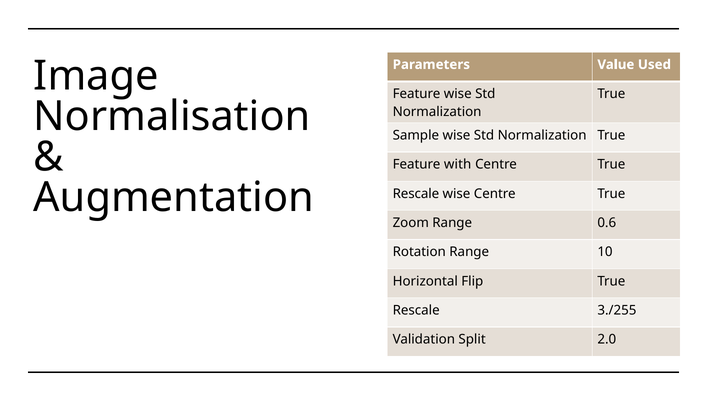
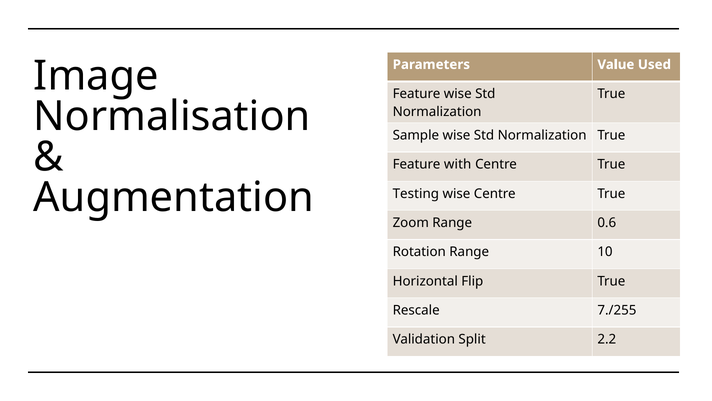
Rescale at (416, 193): Rescale -> Testing
3./255: 3./255 -> 7./255
2.0: 2.0 -> 2.2
